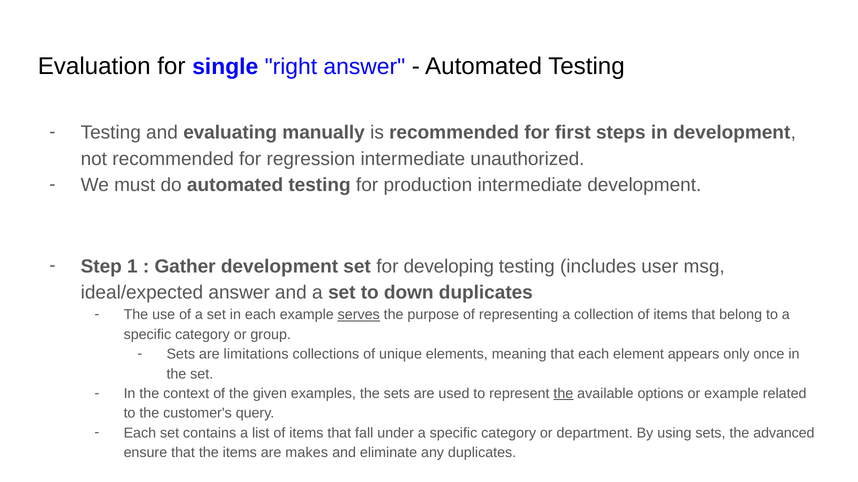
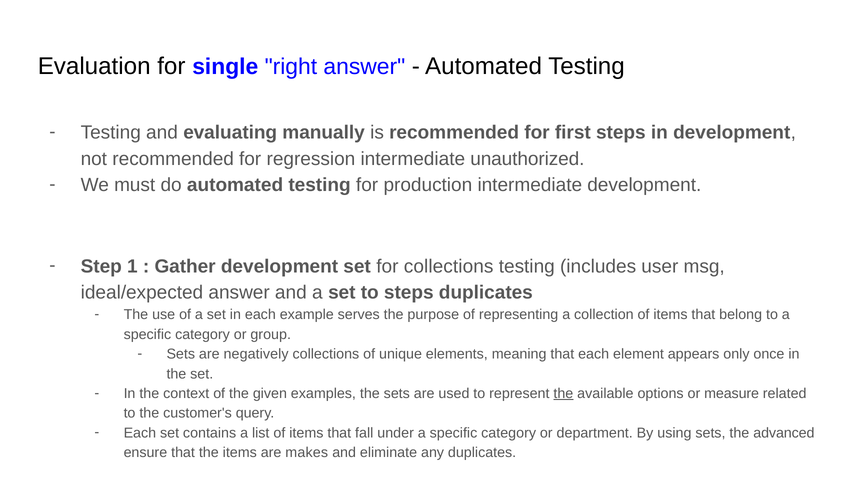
for developing: developing -> collections
to down: down -> steps
serves underline: present -> none
limitations: limitations -> negatively
or example: example -> measure
